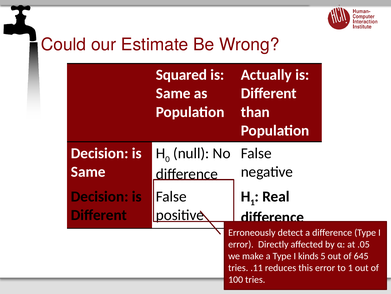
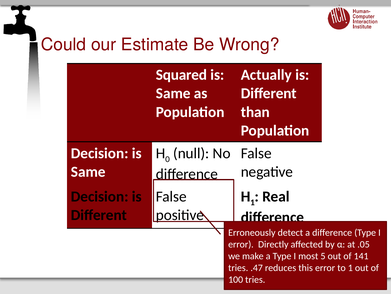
kinds: kinds -> most
645: 645 -> 141
.11: .11 -> .47
